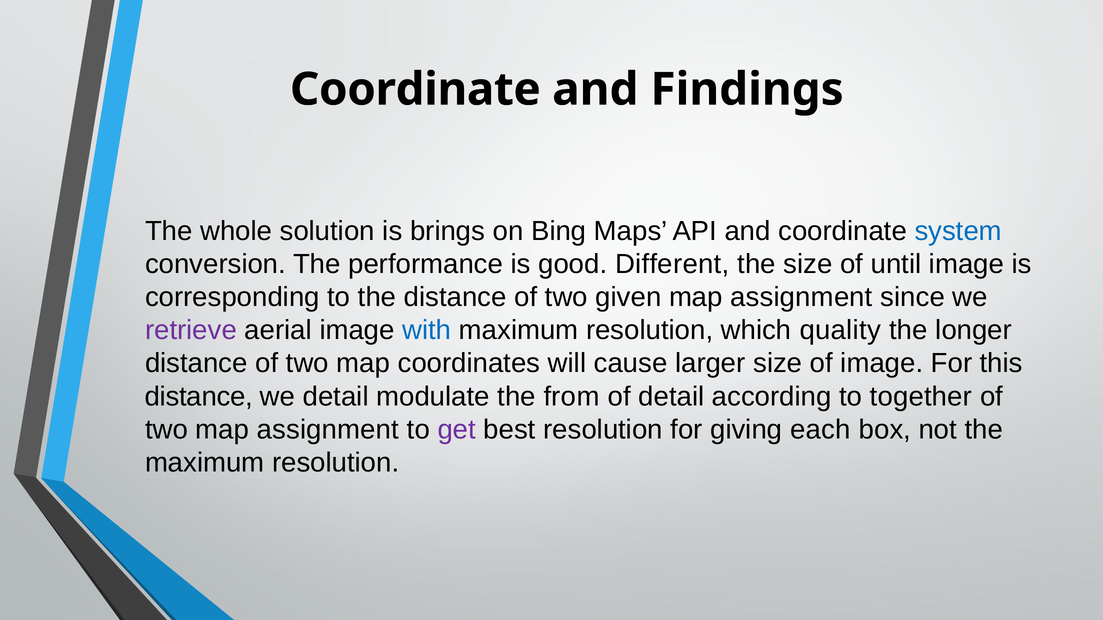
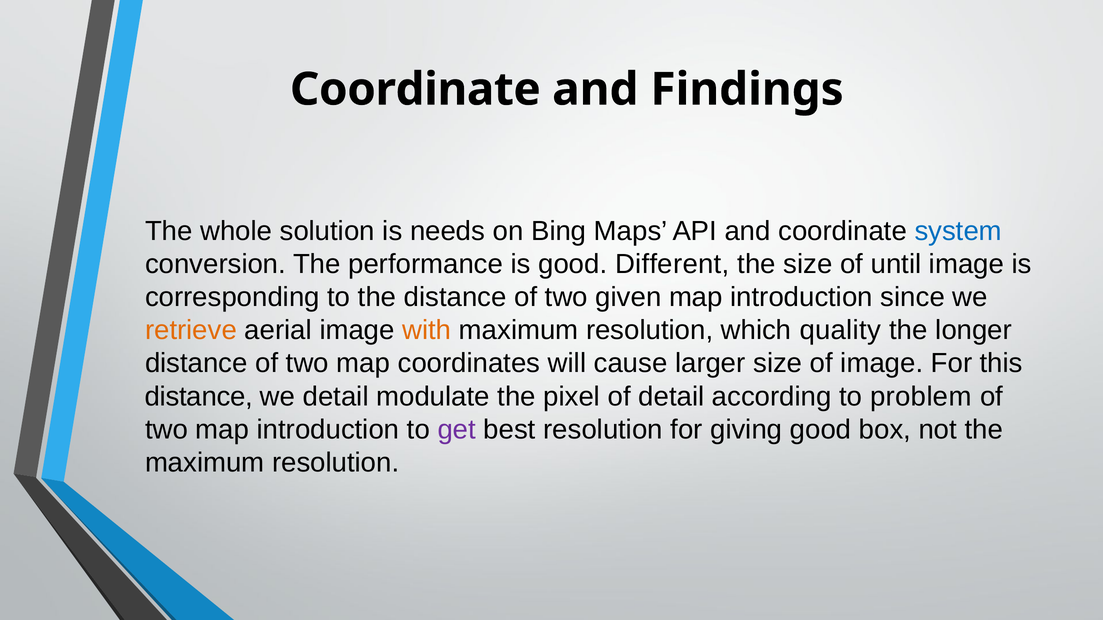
brings: brings -> needs
given map assignment: assignment -> introduction
retrieve colour: purple -> orange
with colour: blue -> orange
from: from -> pixel
together: together -> problem
two map assignment: assignment -> introduction
giving each: each -> good
